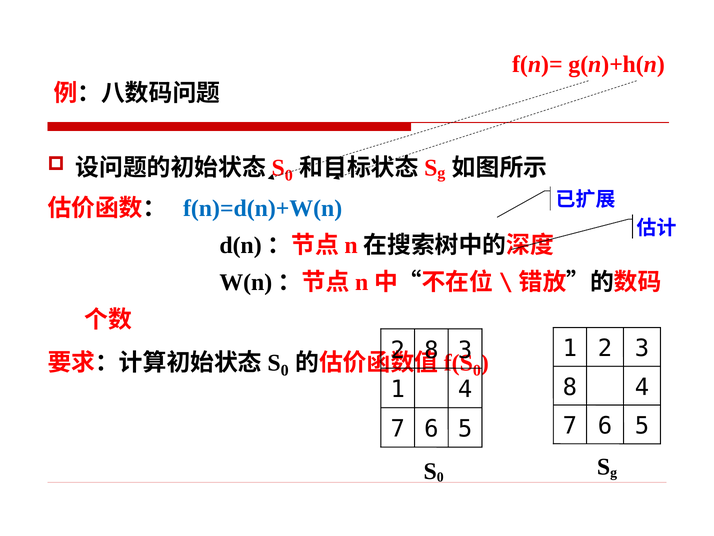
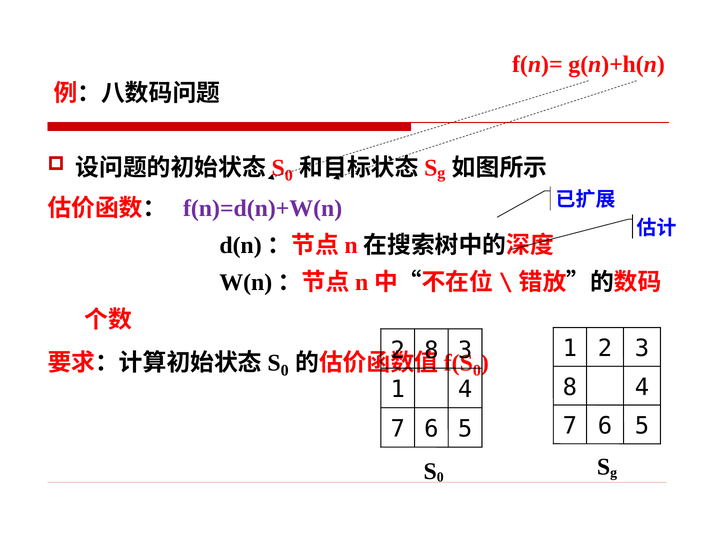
f(n)=d(n)+W(n colour: blue -> purple
